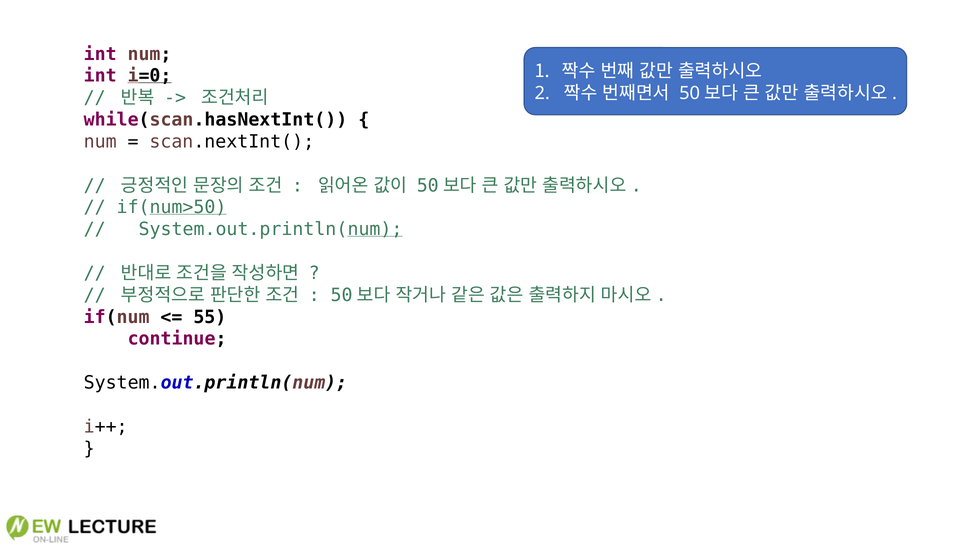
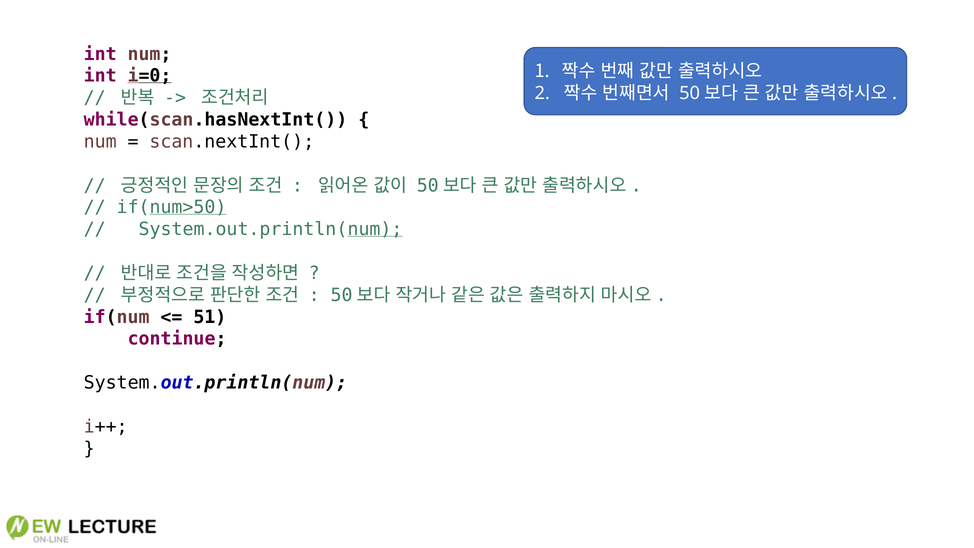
55: 55 -> 51
